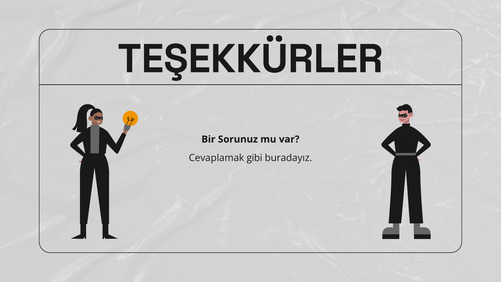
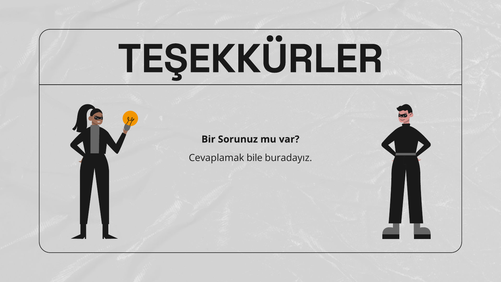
gibi: gibi -> bile
